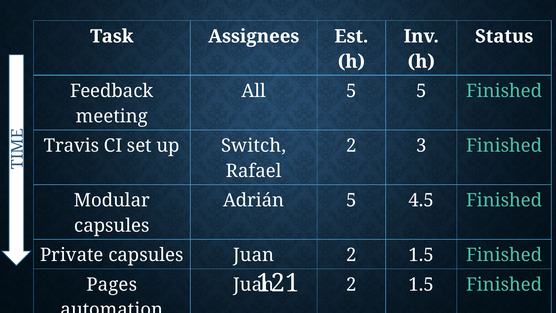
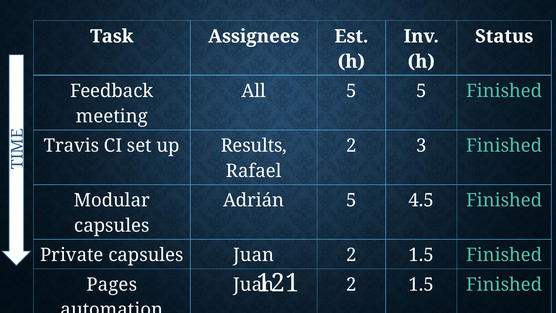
Switch: Switch -> Results
